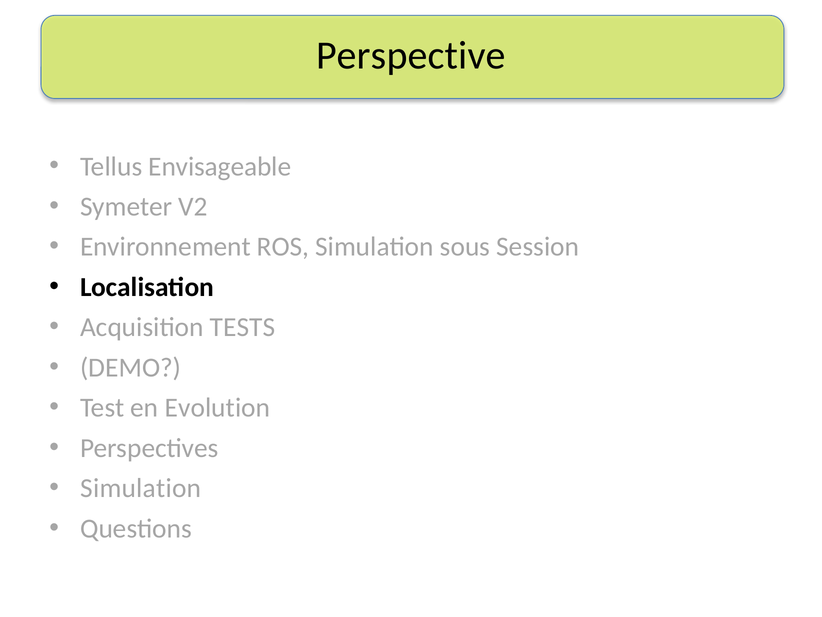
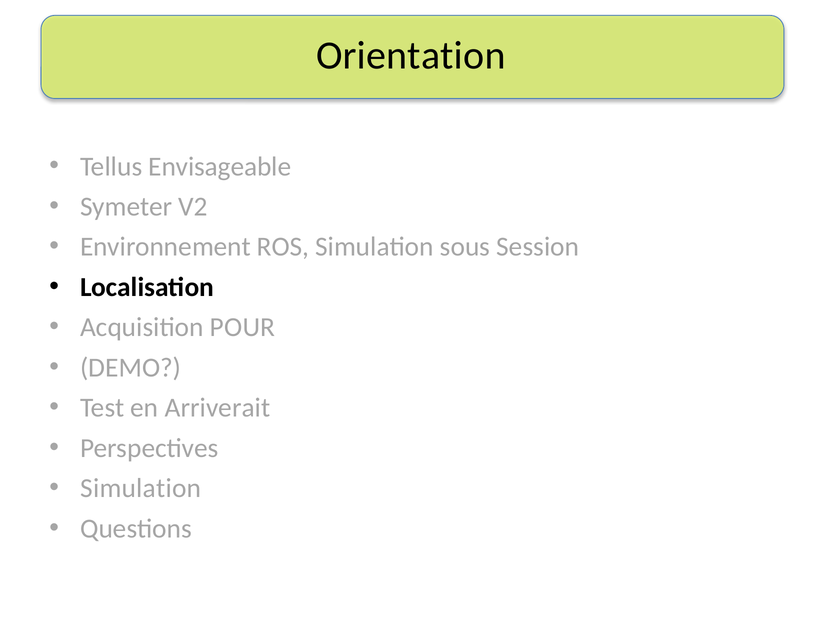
Perspective: Perspective -> Orientation
TESTS: TESTS -> POUR
Evolution: Evolution -> Arriverait
